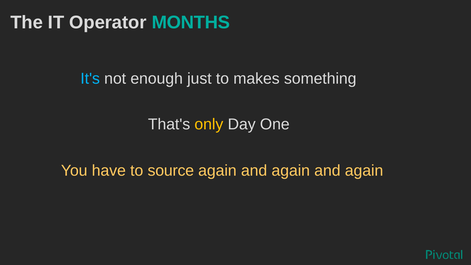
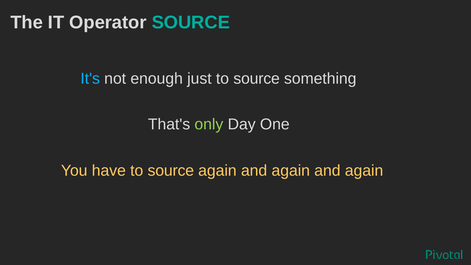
Operator MONTHS: MONTHS -> SOURCE
just to makes: makes -> source
only colour: yellow -> light green
